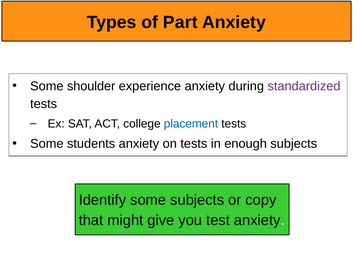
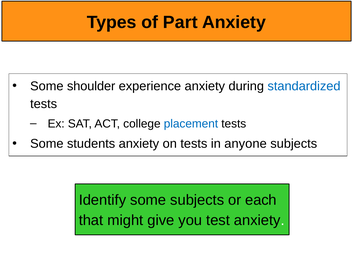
standardized colour: purple -> blue
enough: enough -> anyone
copy: copy -> each
